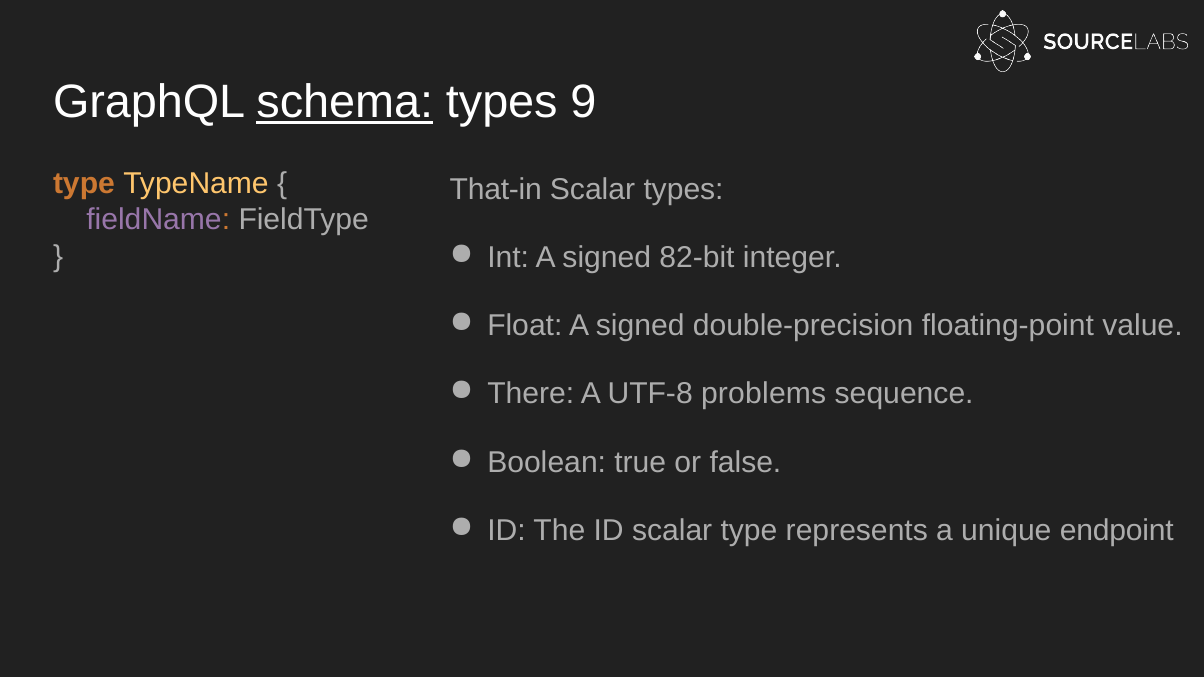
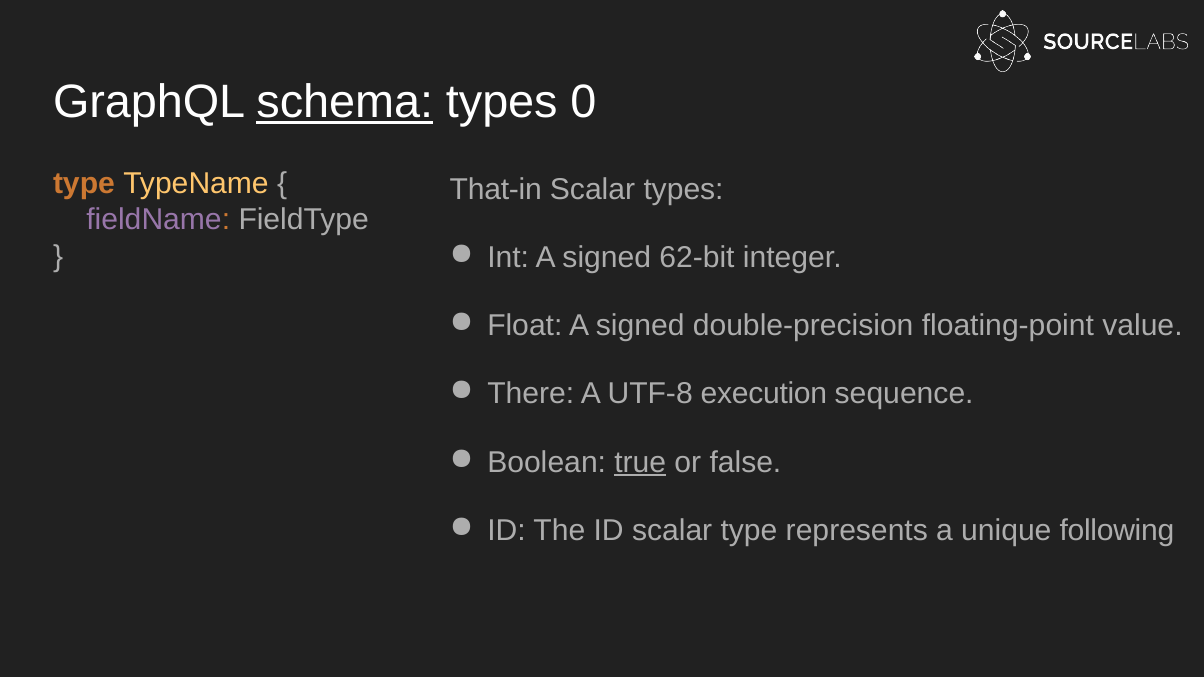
9: 9 -> 0
82‐bit: 82‐bit -> 62‐bit
problems: problems -> execution
true underline: none -> present
endpoint: endpoint -> following
